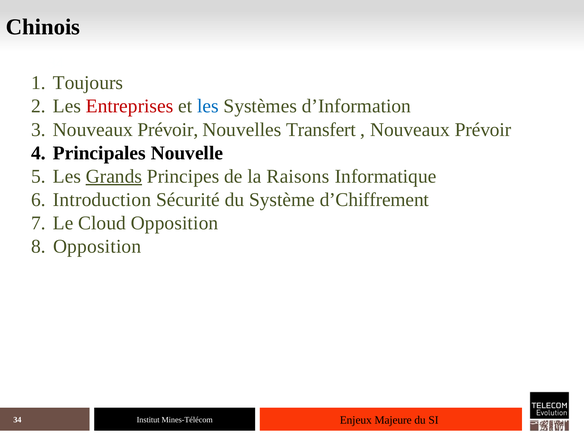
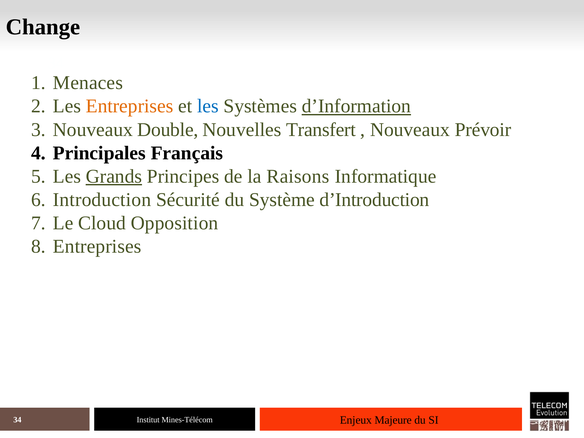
Chinois: Chinois -> Change
Toujours: Toujours -> Menaces
Entreprises at (130, 106) colour: red -> orange
d’Information underline: none -> present
Prévoir at (168, 130): Prévoir -> Double
Nouvelle: Nouvelle -> Français
d’Chiffrement: d’Chiffrement -> d’Introduction
Opposition at (97, 246): Opposition -> Entreprises
